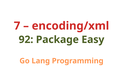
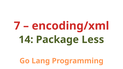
92: 92 -> 14
Easy: Easy -> Less
